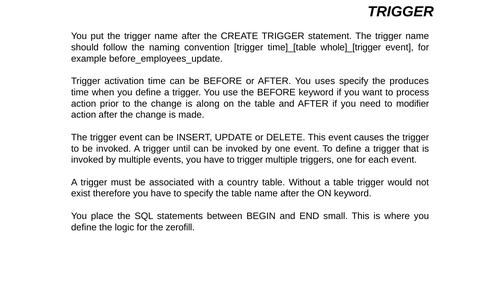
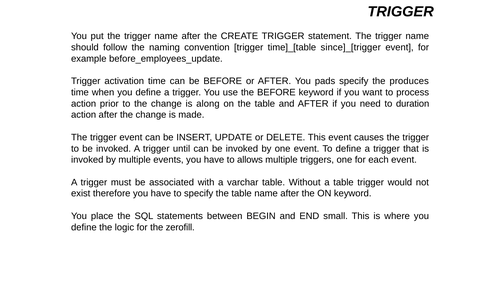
whole]_[trigger: whole]_[trigger -> since]_[trigger
uses: uses -> pads
modifier: modifier -> duration
to trigger: trigger -> allows
country: country -> varchar
